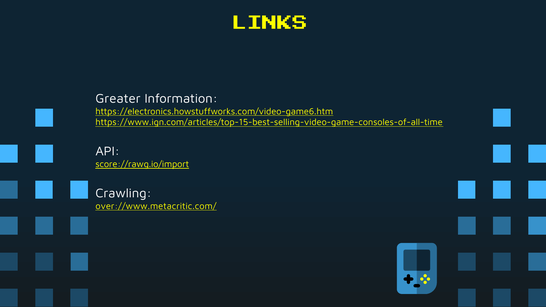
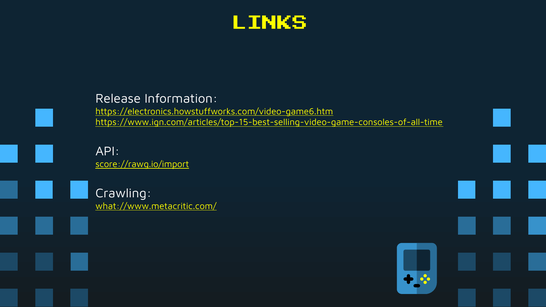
Greater: Greater -> Release
over://www.metacritic.com/: over://www.metacritic.com/ -> what://www.metacritic.com/
